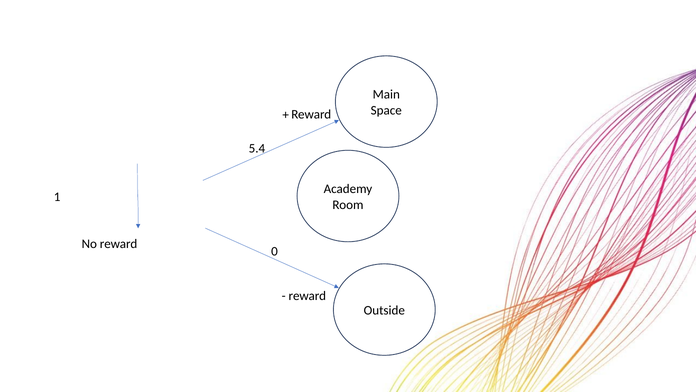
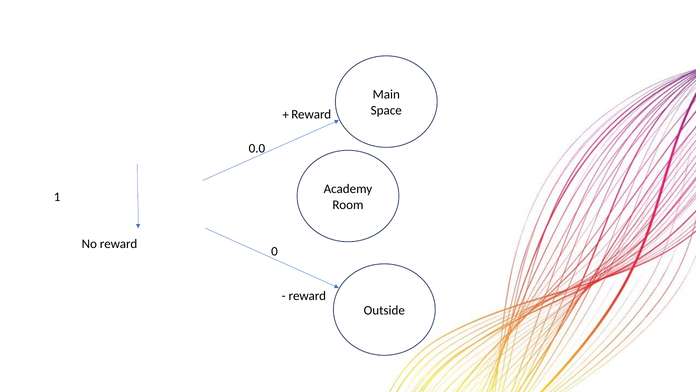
5.4: 5.4 -> 0.0
